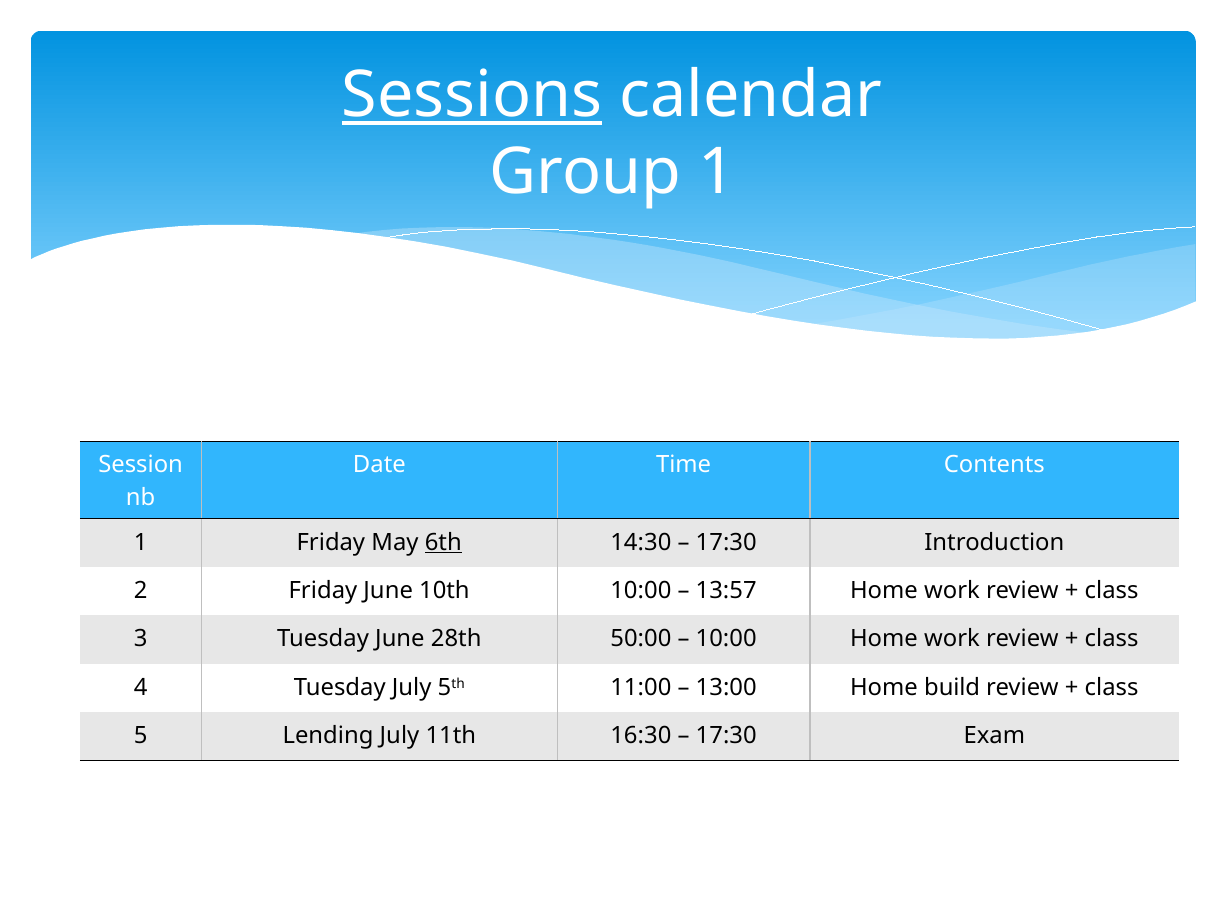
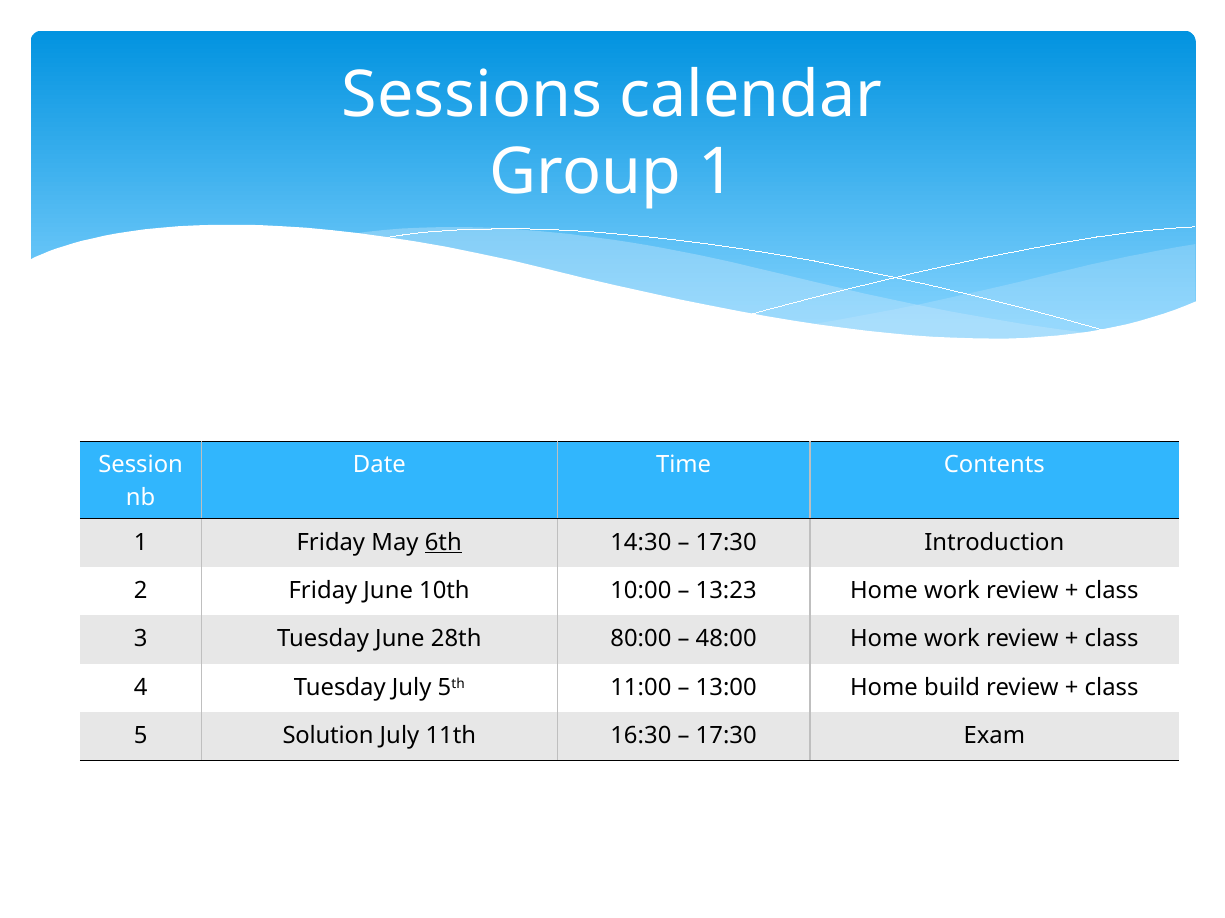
Sessions underline: present -> none
13:57: 13:57 -> 13:23
50:00: 50:00 -> 80:00
10:00 at (726, 640): 10:00 -> 48:00
Lending: Lending -> Solution
